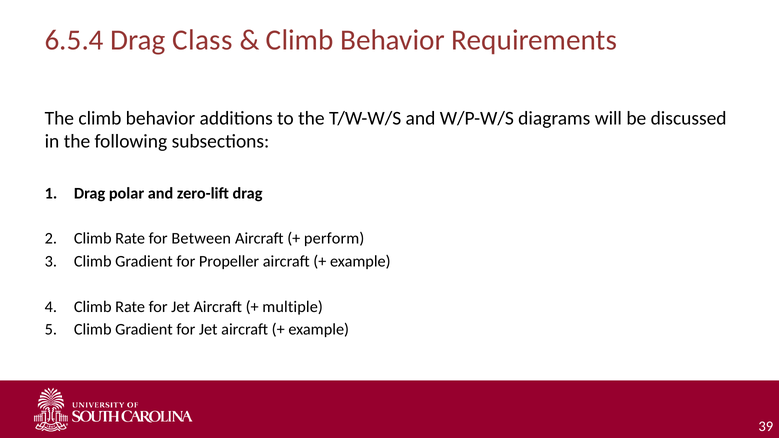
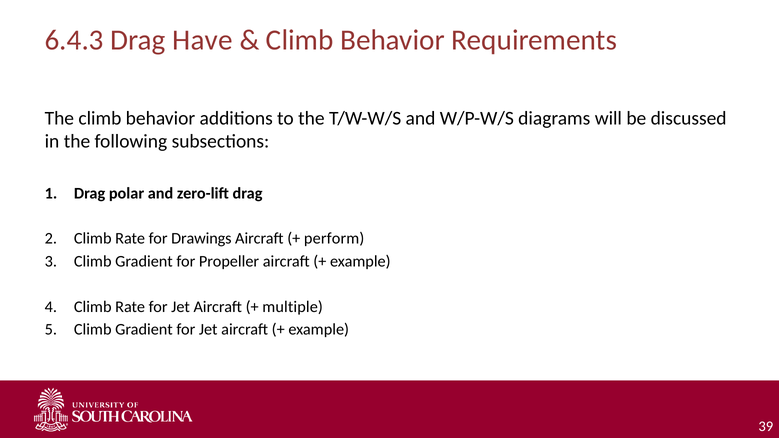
6.5.4: 6.5.4 -> 6.4.3
Class: Class -> Have
Between: Between -> Drawings
